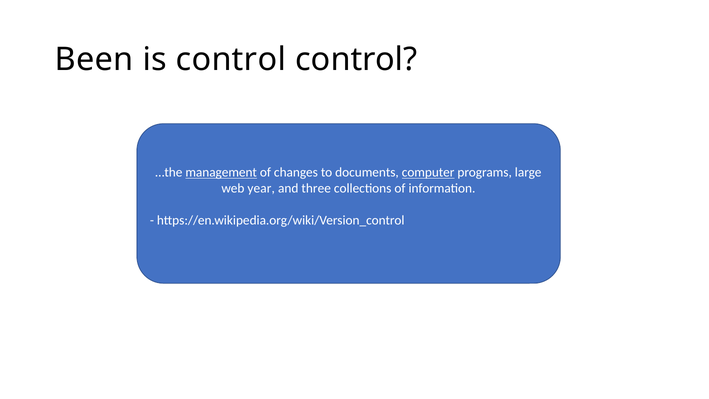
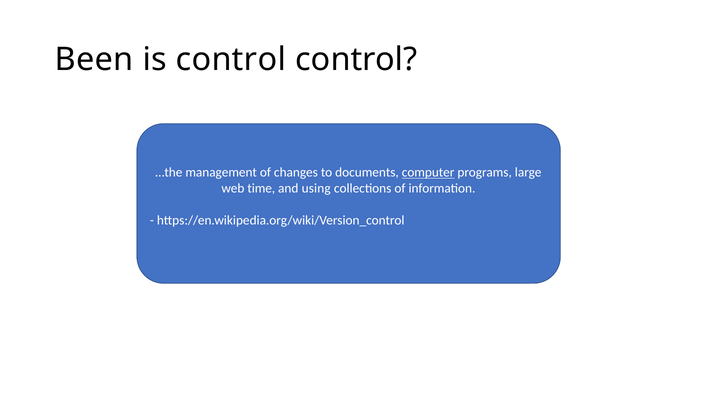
management underline: present -> none
year: year -> time
three: three -> using
